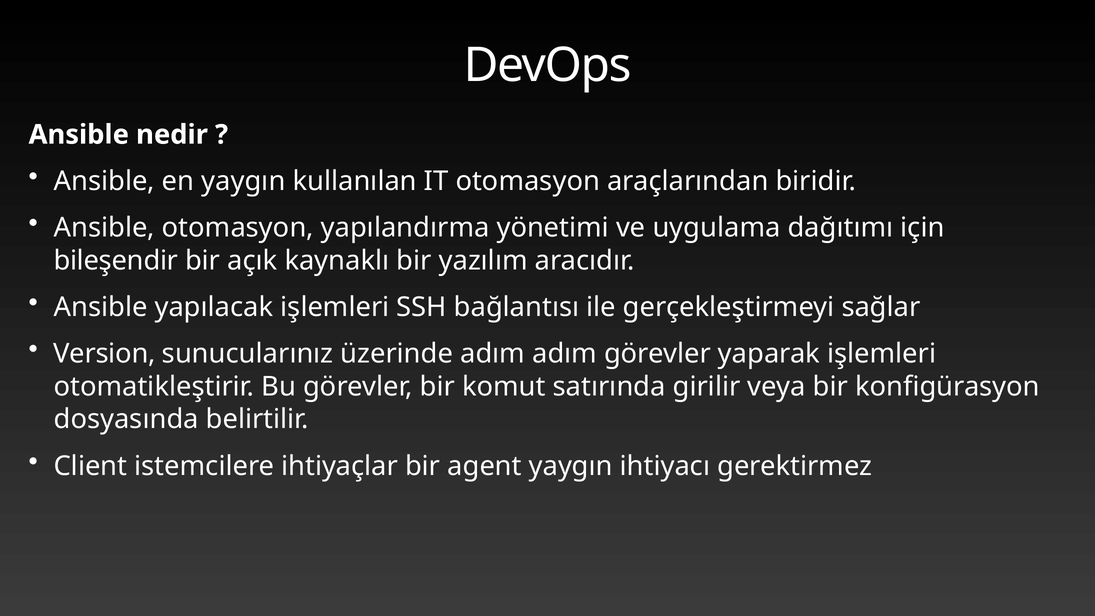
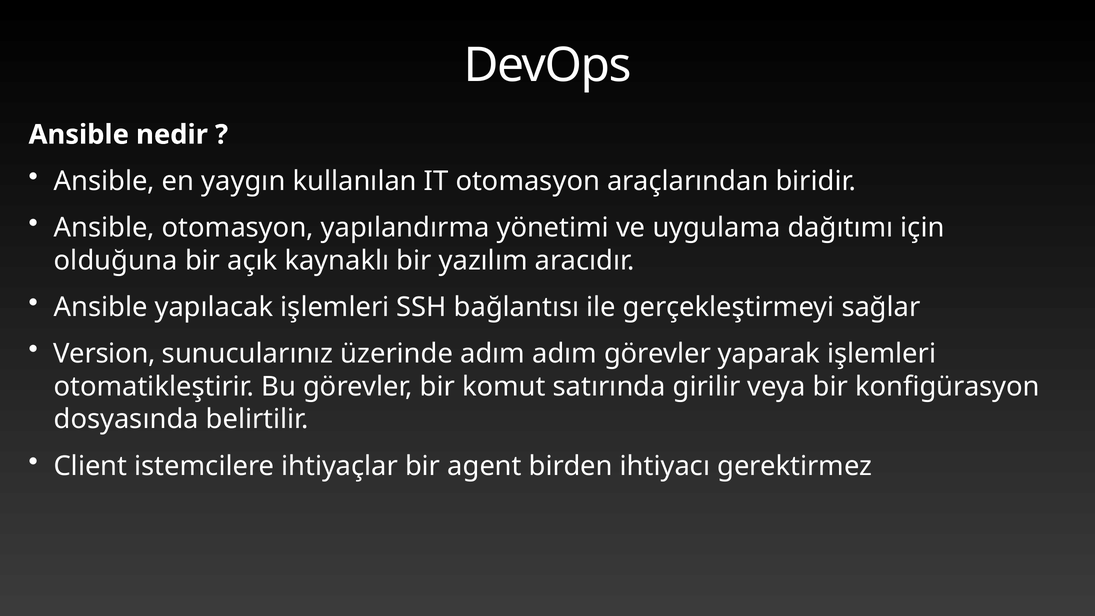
bileşendir: bileşendir -> olduğuna
agent yaygın: yaygın -> birden
